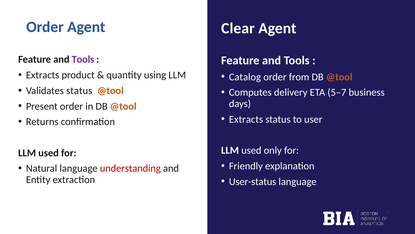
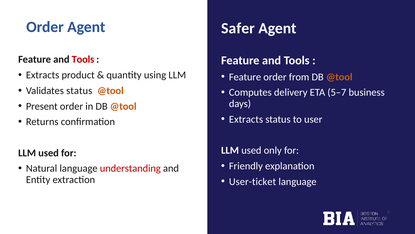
Clear: Clear -> Safer
Tools at (83, 59) colour: purple -> red
Catalog at (245, 77): Catalog -> Feature
User-status: User-status -> User-ticket
